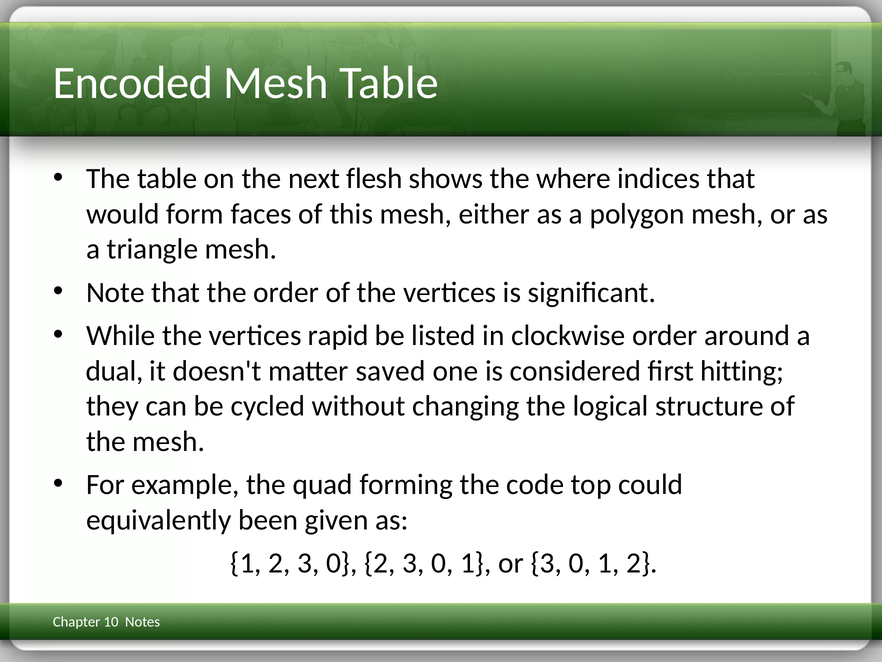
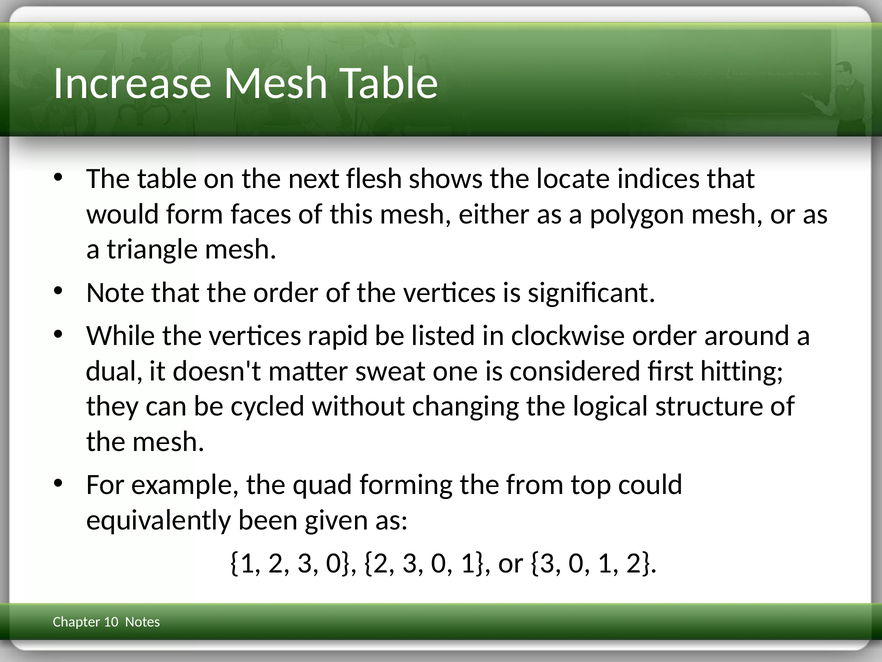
Encoded: Encoded -> Increase
where: where -> locate
saved: saved -> sweat
code: code -> from
